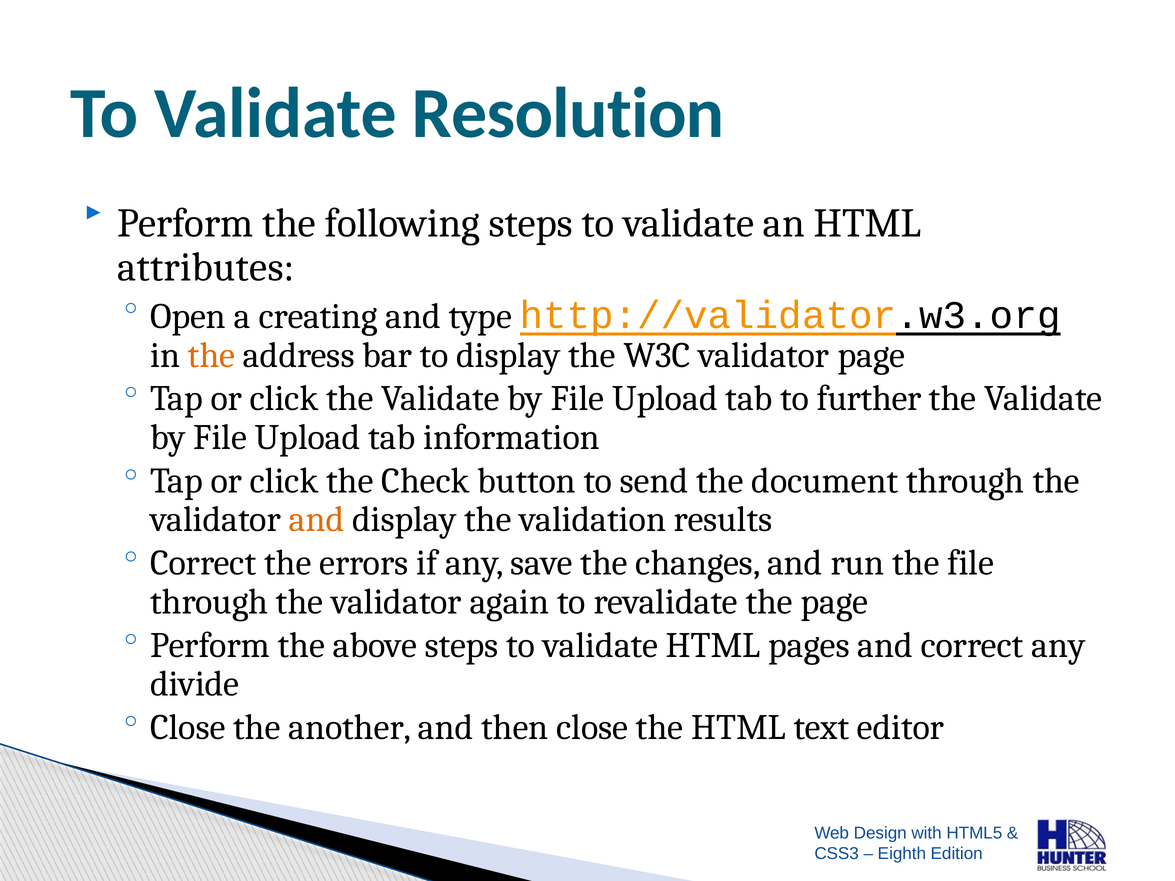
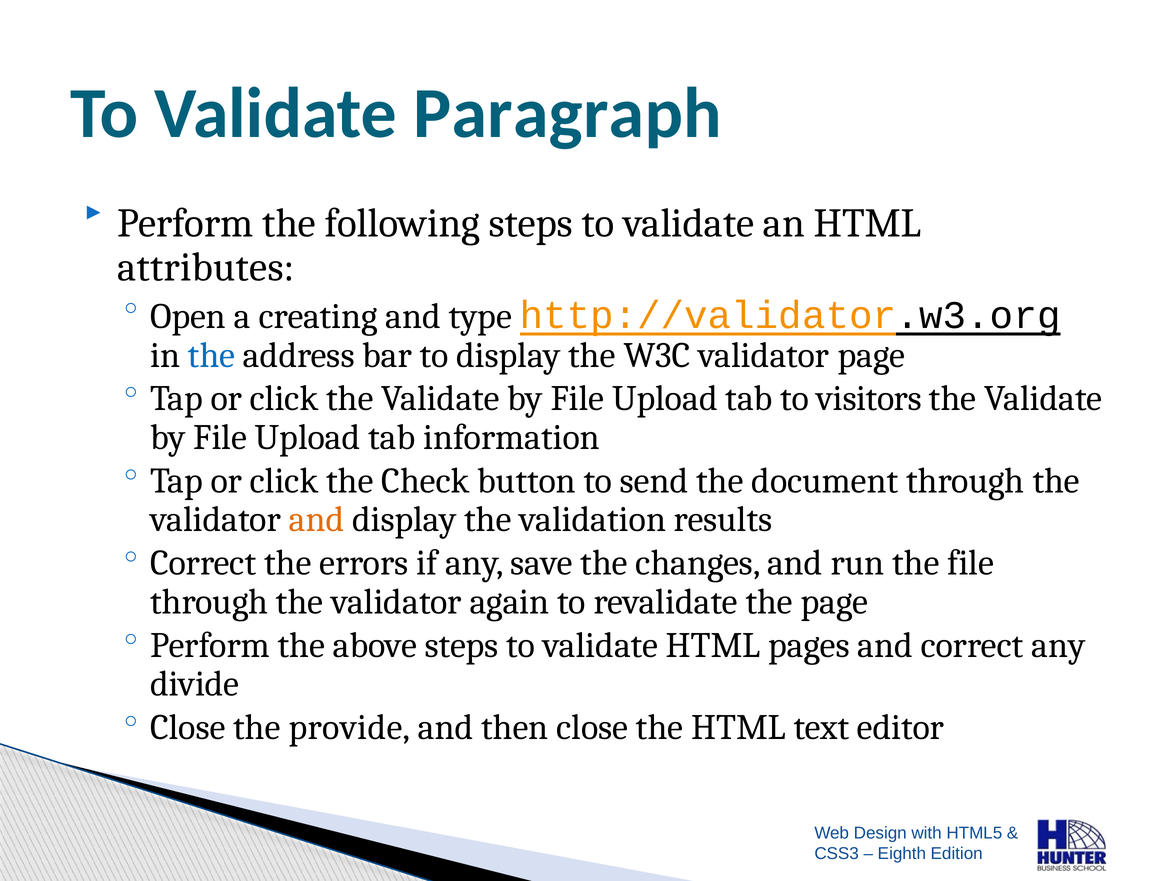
Resolution: Resolution -> Paragraph
the at (212, 355) colour: orange -> blue
further: further -> visitors
another: another -> provide
